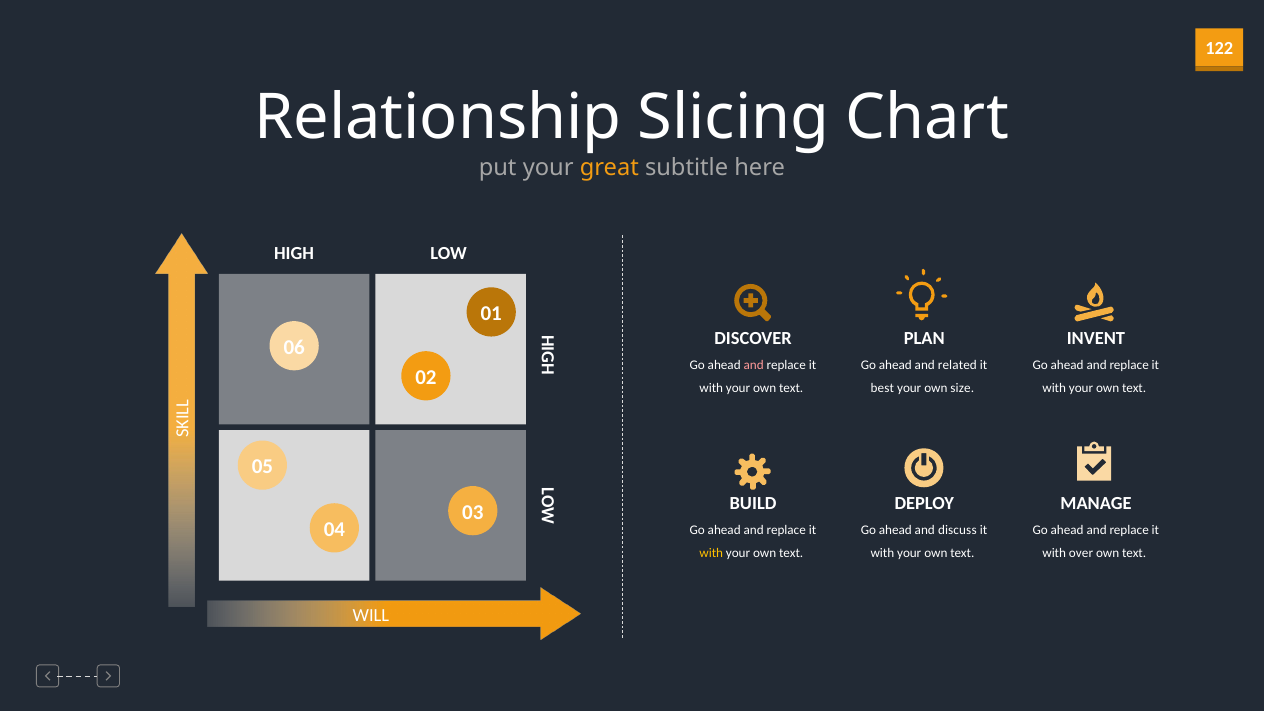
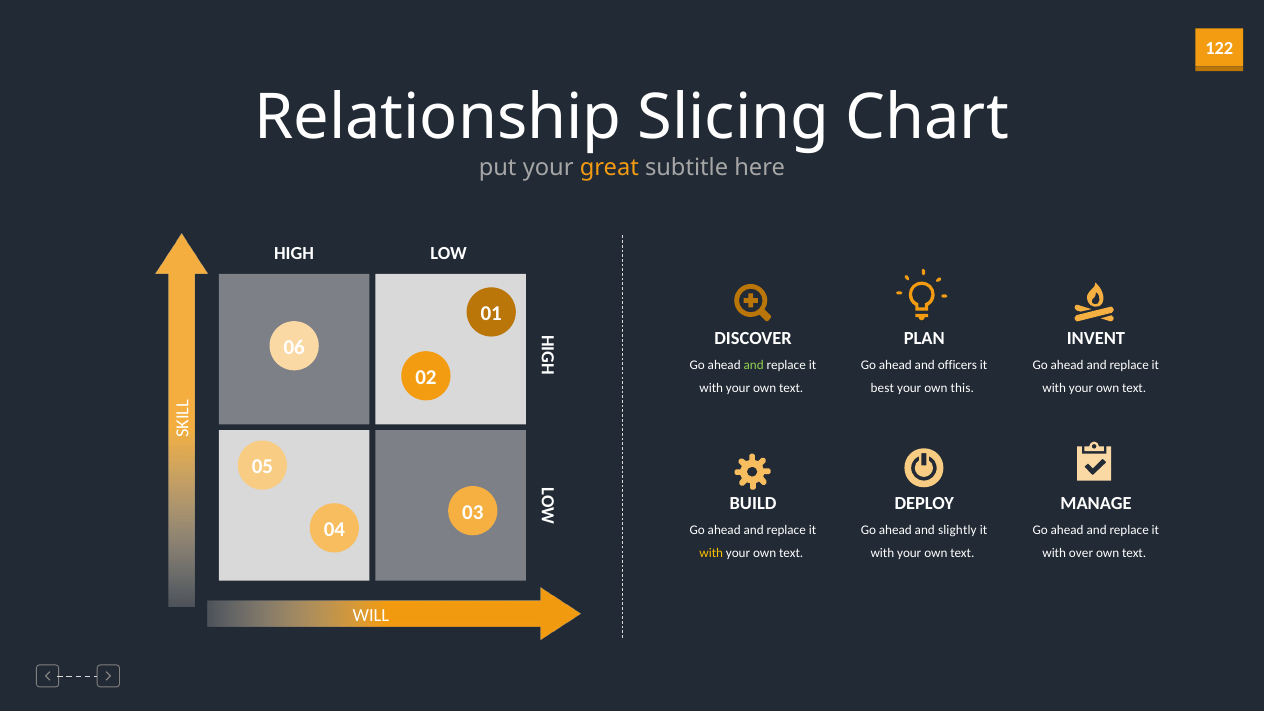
and at (754, 365) colour: pink -> light green
related: related -> officers
size: size -> this
discuss: discuss -> slightly
